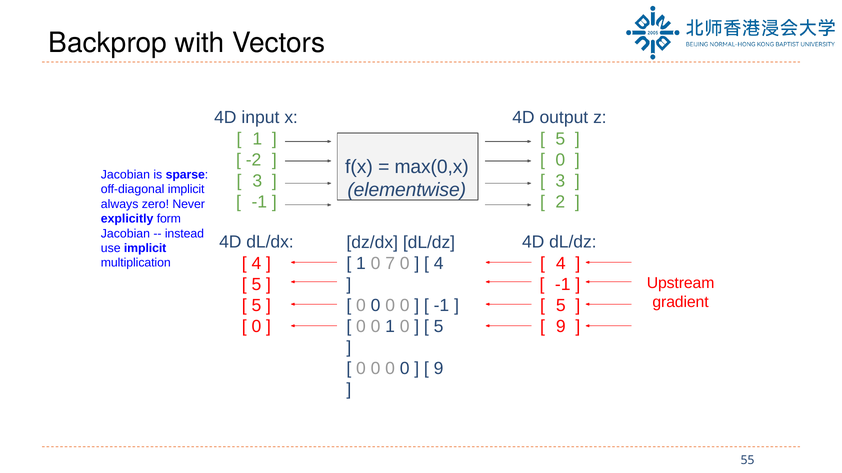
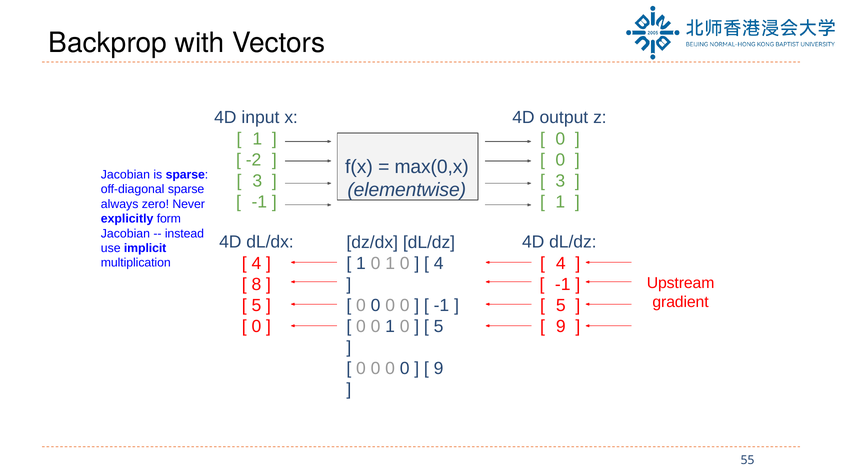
5 at (560, 139): 5 -> 0
off-diagonal implicit: implicit -> sparse
2 at (560, 202): 2 -> 1
1 0 7: 7 -> 1
5 at (256, 285): 5 -> 8
